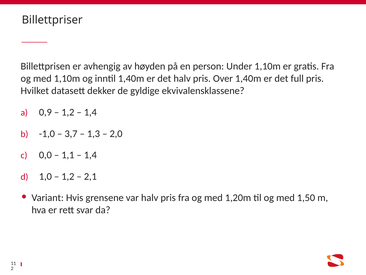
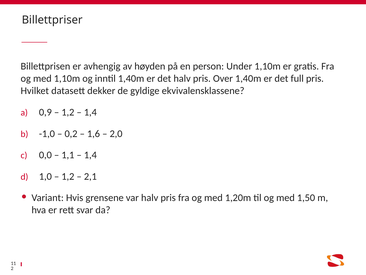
3,7: 3,7 -> 0,2
1,3: 1,3 -> 1,6
